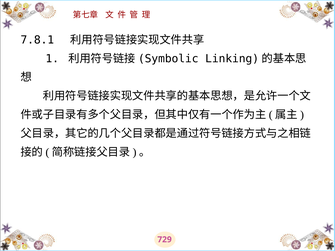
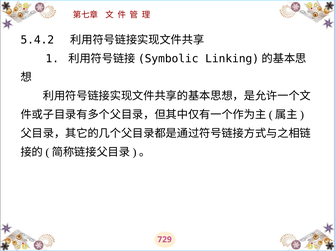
7.8.1: 7.8.1 -> 5.4.2
